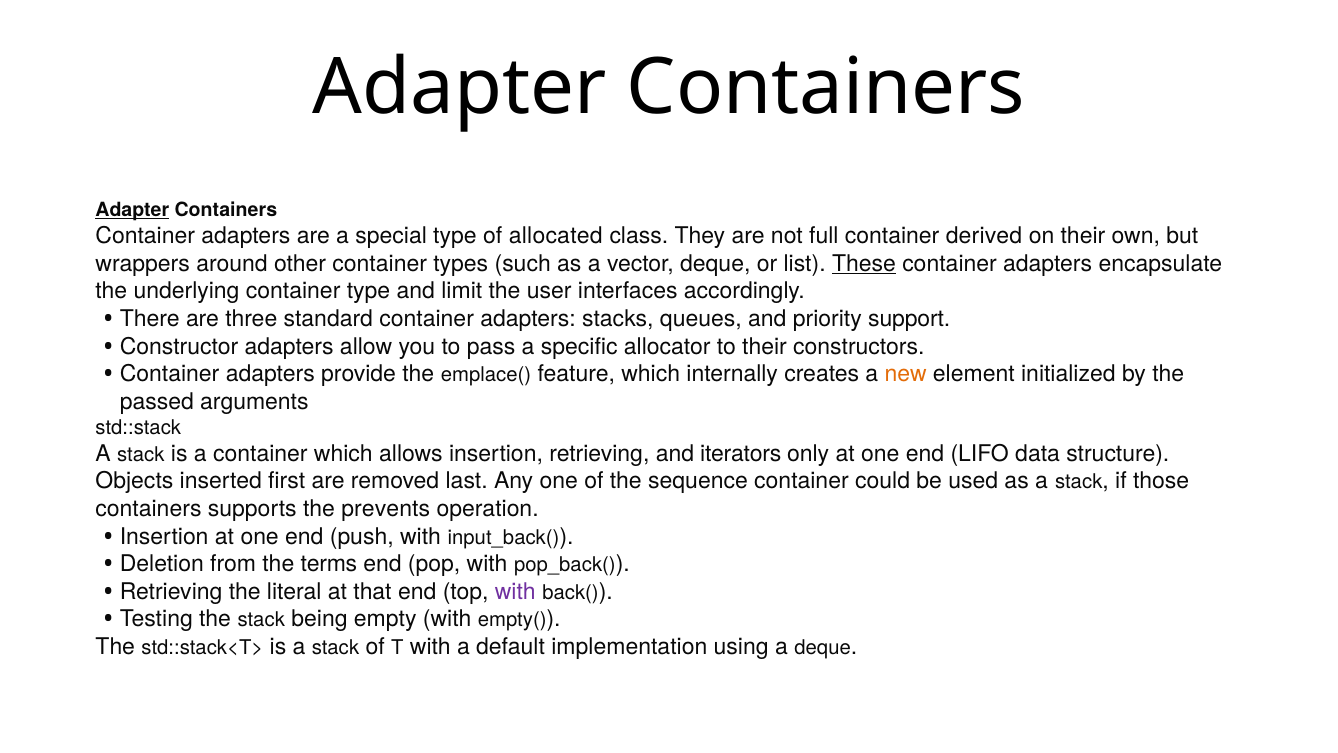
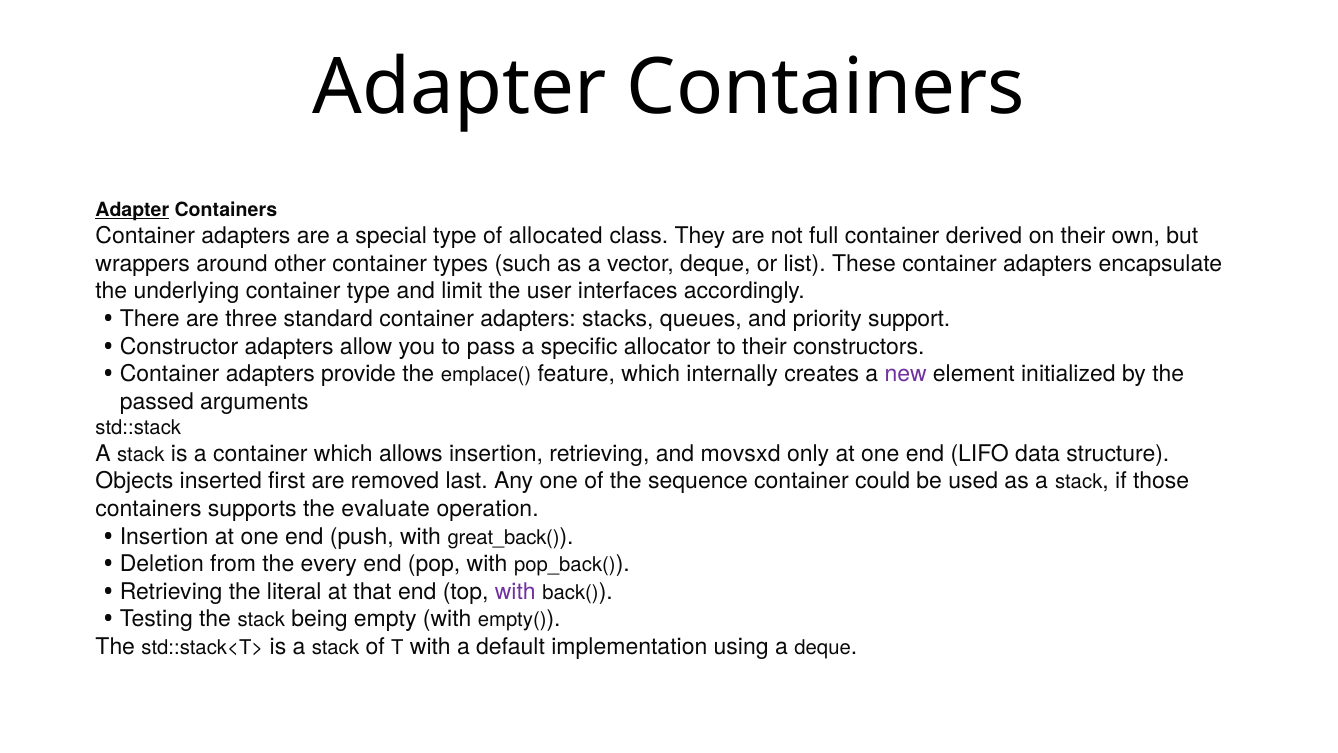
These underline: present -> none
new colour: orange -> purple
iterators: iterators -> movsxd
prevents: prevents -> evaluate
input_back(: input_back( -> great_back(
terms: terms -> every
